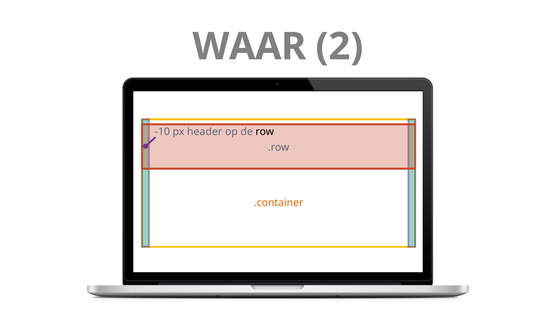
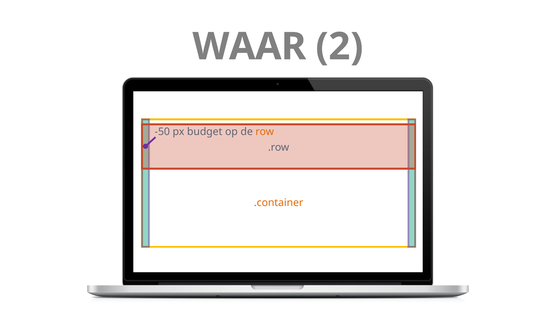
-10: -10 -> -50
header: header -> budget
row colour: black -> orange
